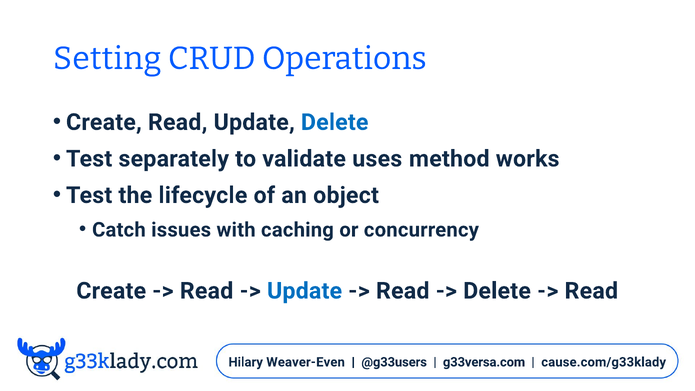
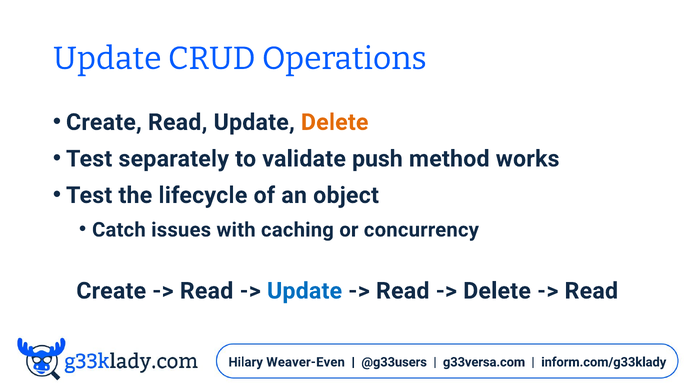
Setting at (107, 58): Setting -> Update
Delete at (335, 122) colour: blue -> orange
uses: uses -> push
cause.com/g33klady: cause.com/g33klady -> inform.com/g33klady
